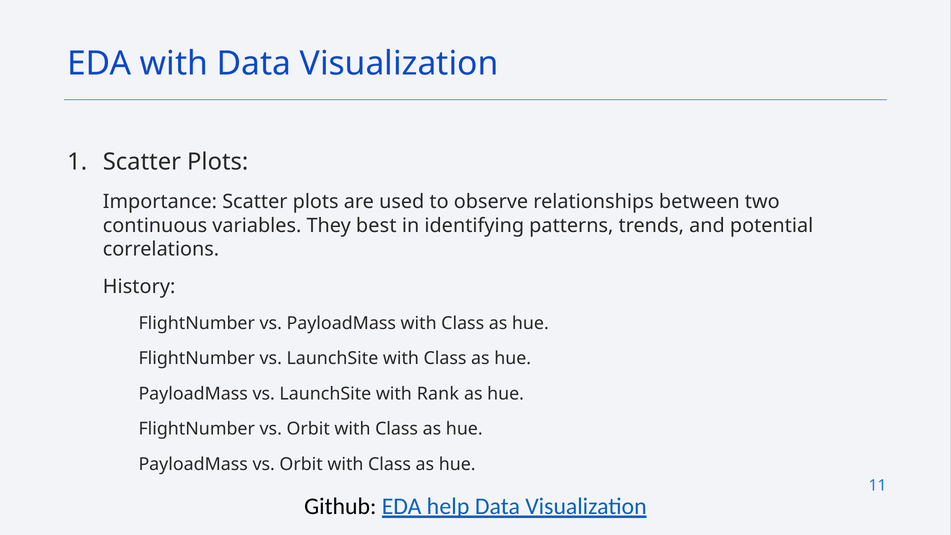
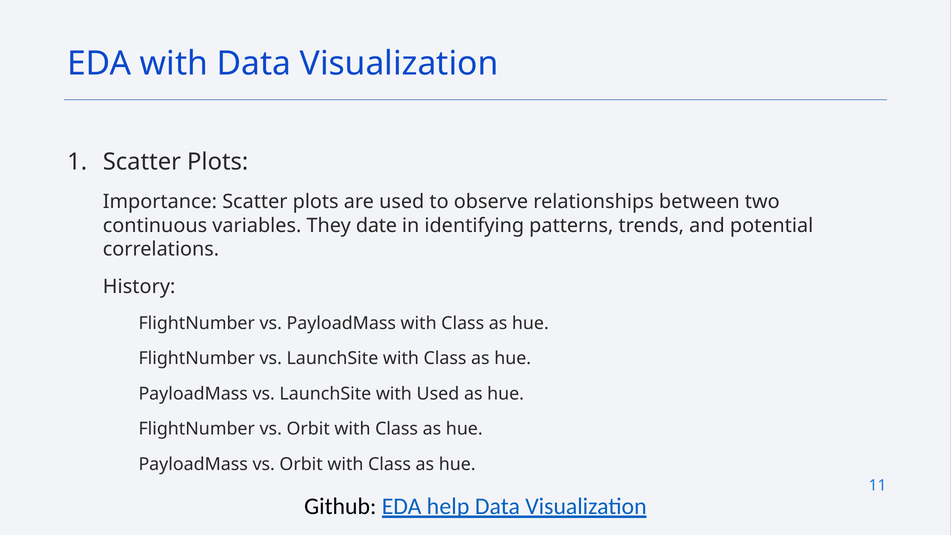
best: best -> date
with Rank: Rank -> Used
